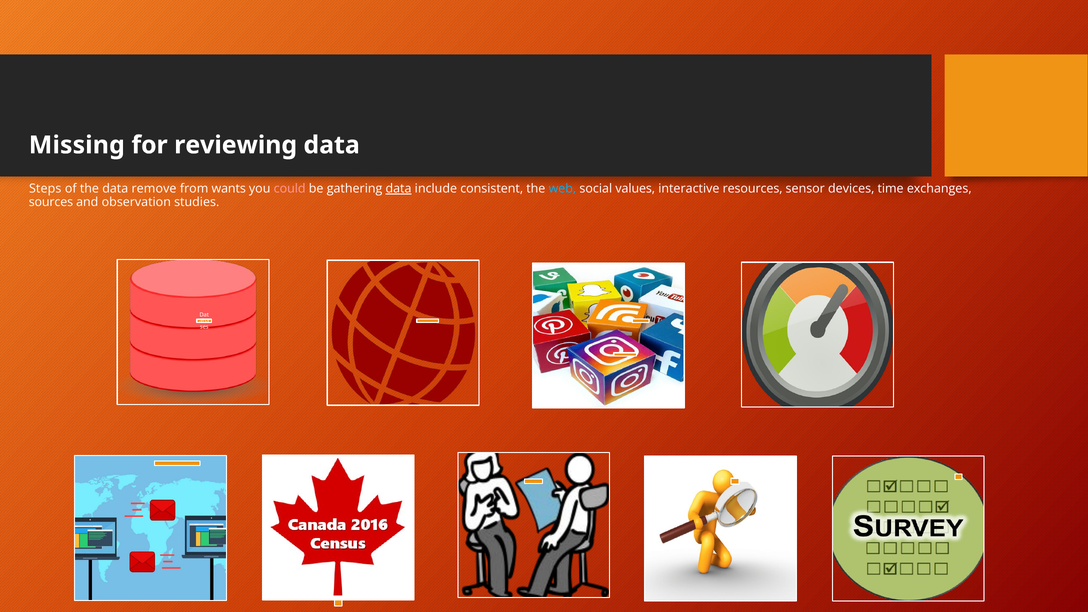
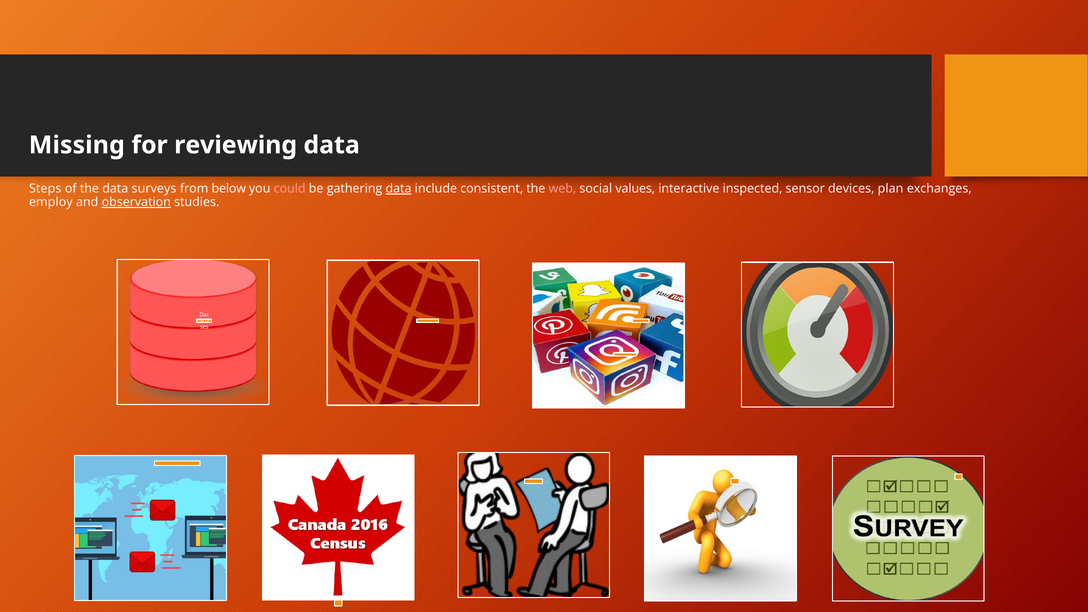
remove: remove -> surveys
wants: wants -> below
web colour: light blue -> pink
resources: resources -> inspected
time: time -> plan
sources: sources -> employ
observation underline: none -> present
